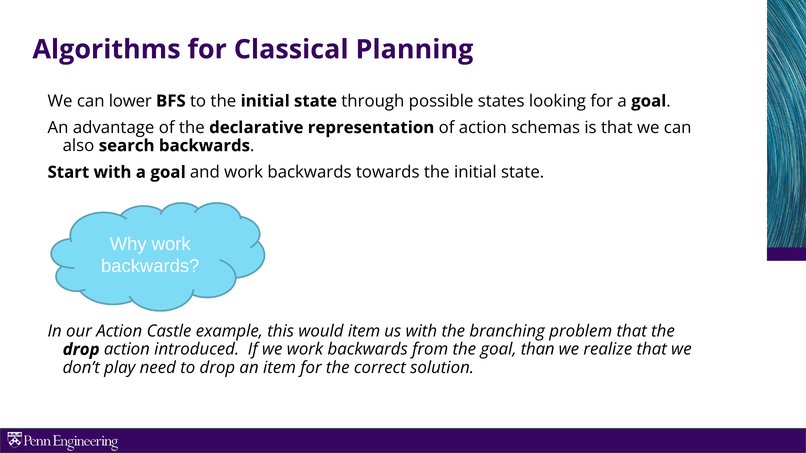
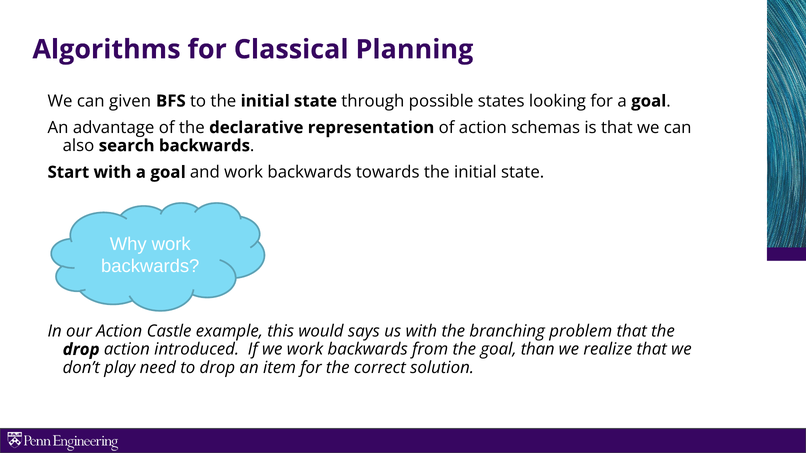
lower: lower -> given
would item: item -> says
